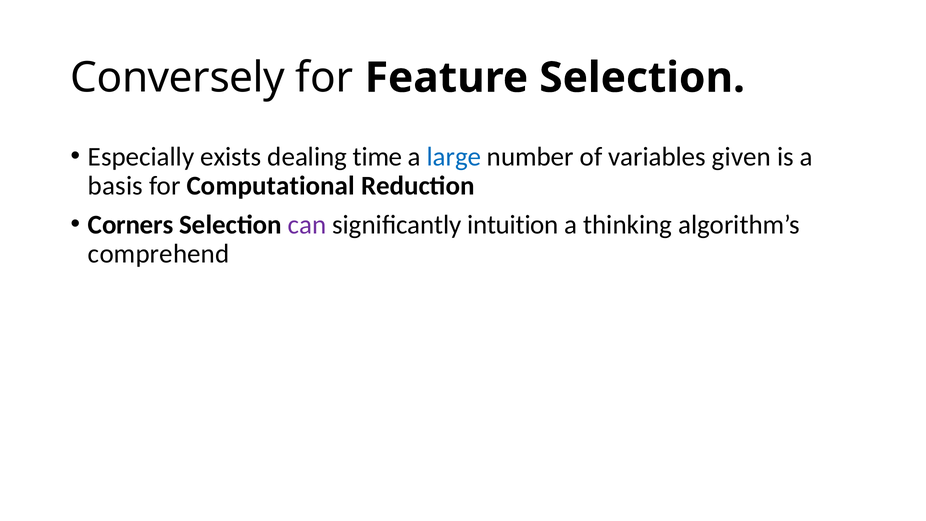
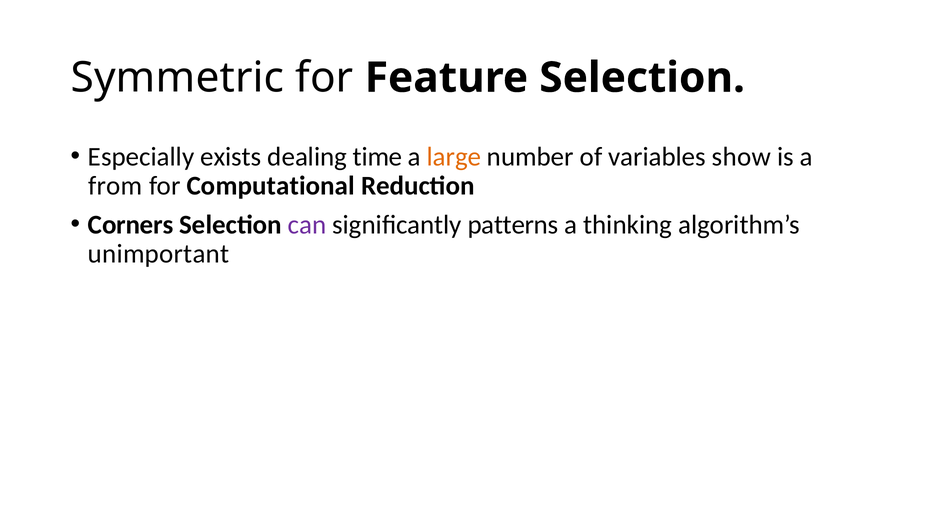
Conversely: Conversely -> Symmetric
large colour: blue -> orange
given: given -> show
basis: basis -> from
intuition: intuition -> patterns
comprehend: comprehend -> unimportant
